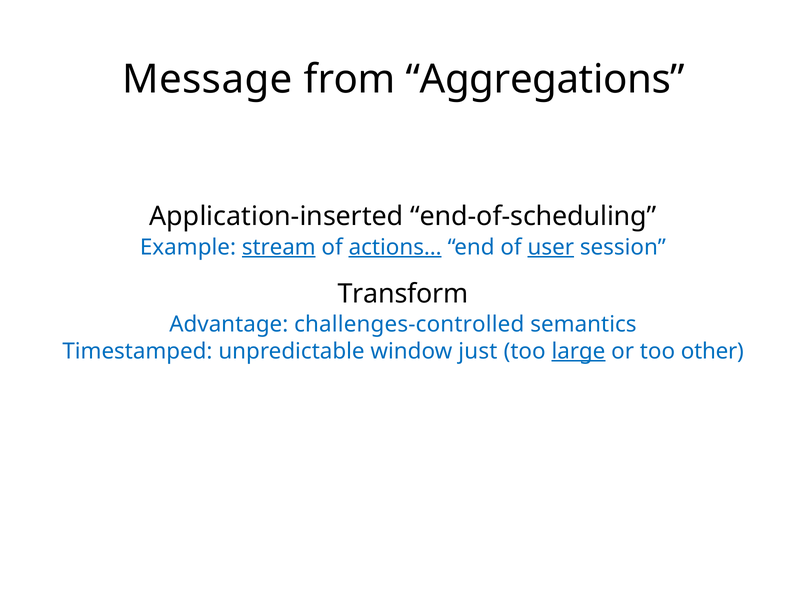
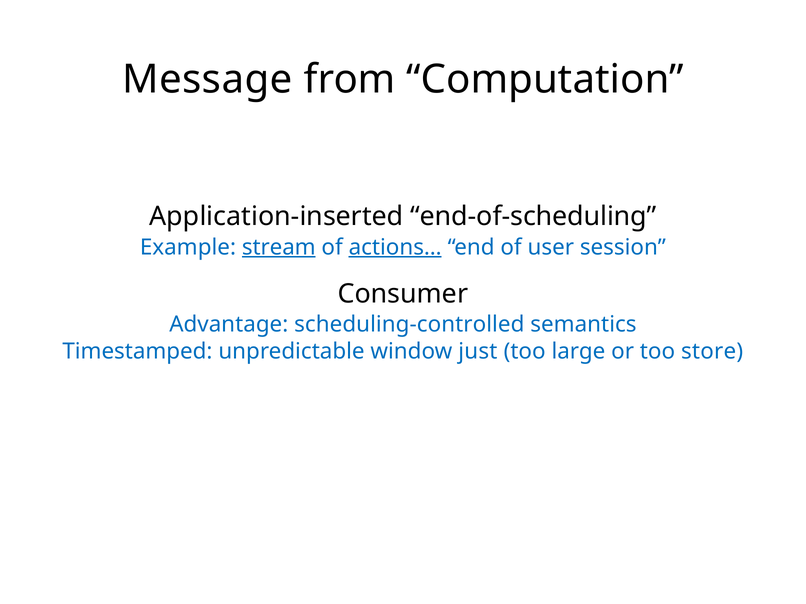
Aggregations: Aggregations -> Computation
user underline: present -> none
Transform: Transform -> Consumer
challenges-controlled: challenges-controlled -> scheduling-controlled
large underline: present -> none
other: other -> store
